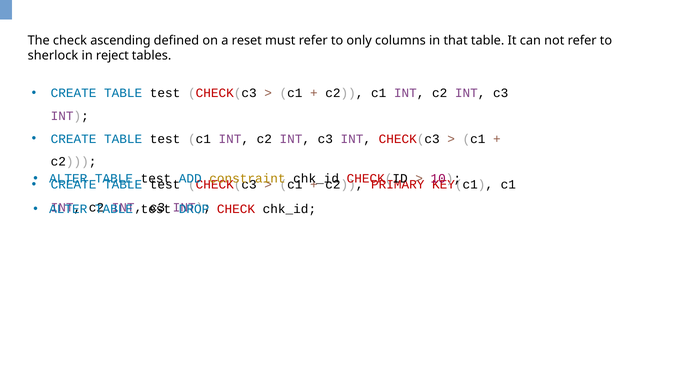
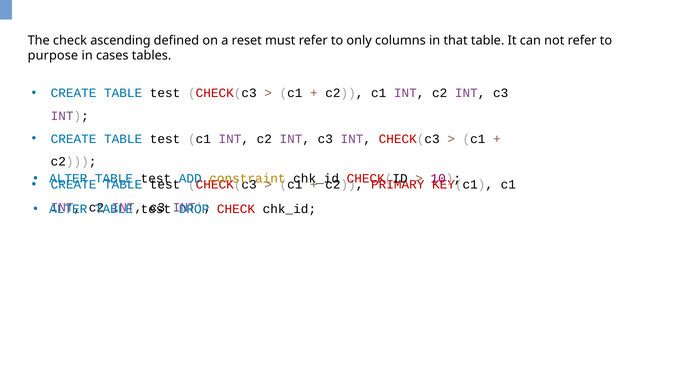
sherlock: sherlock -> purpose
reject: reject -> cases
